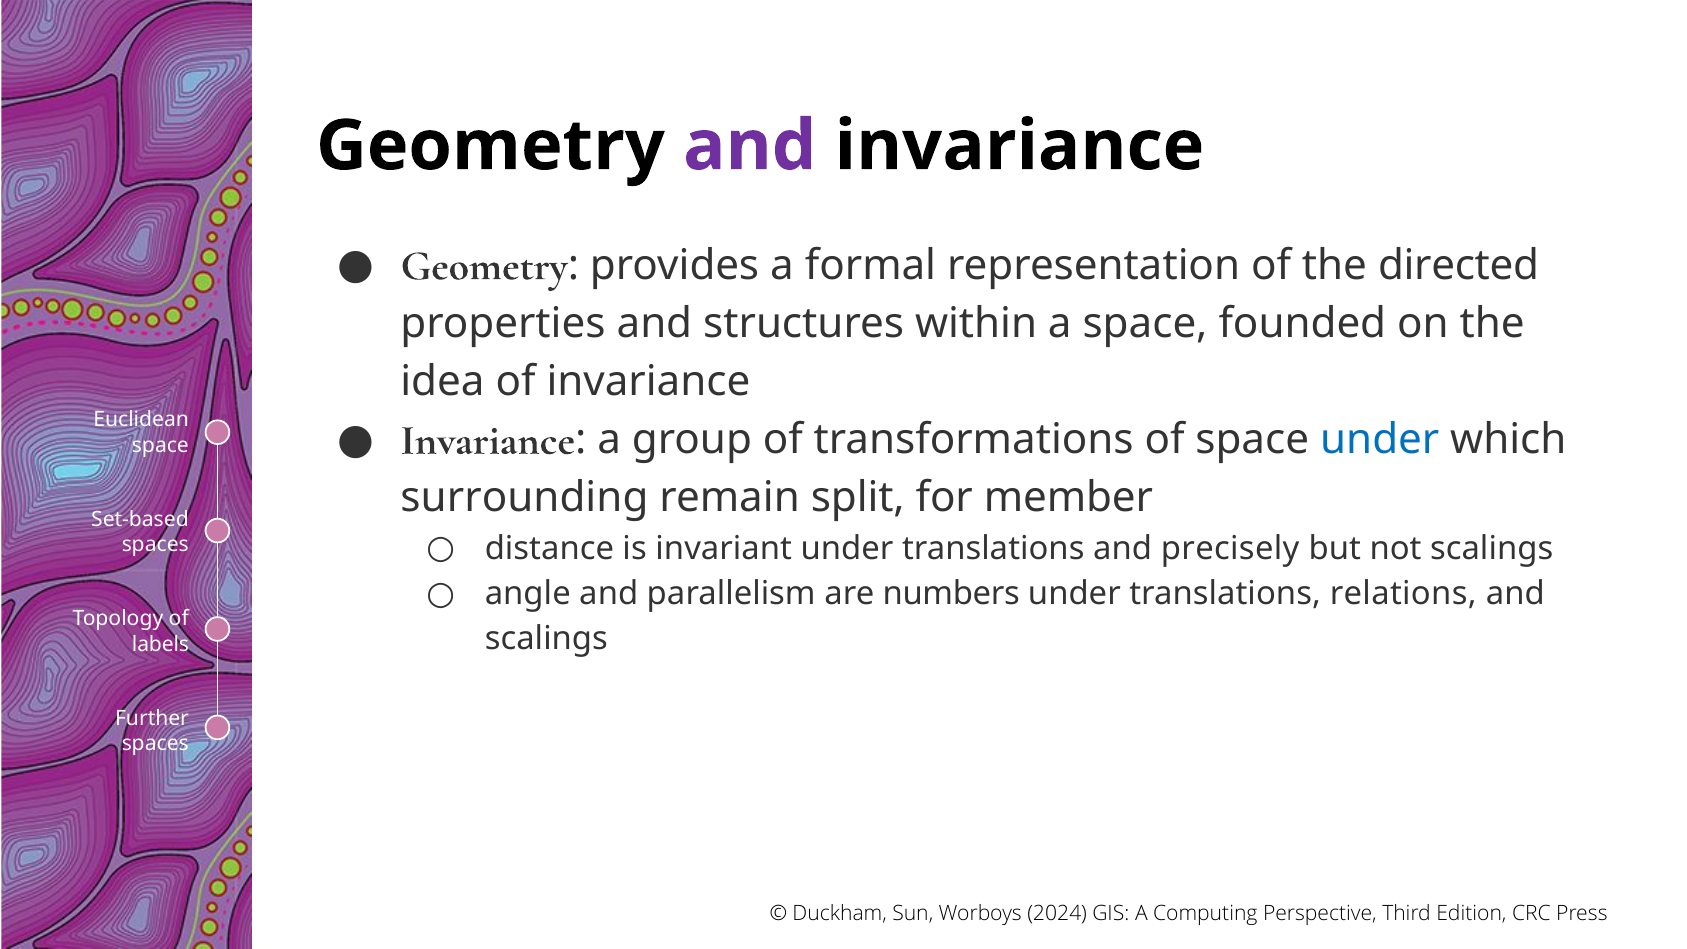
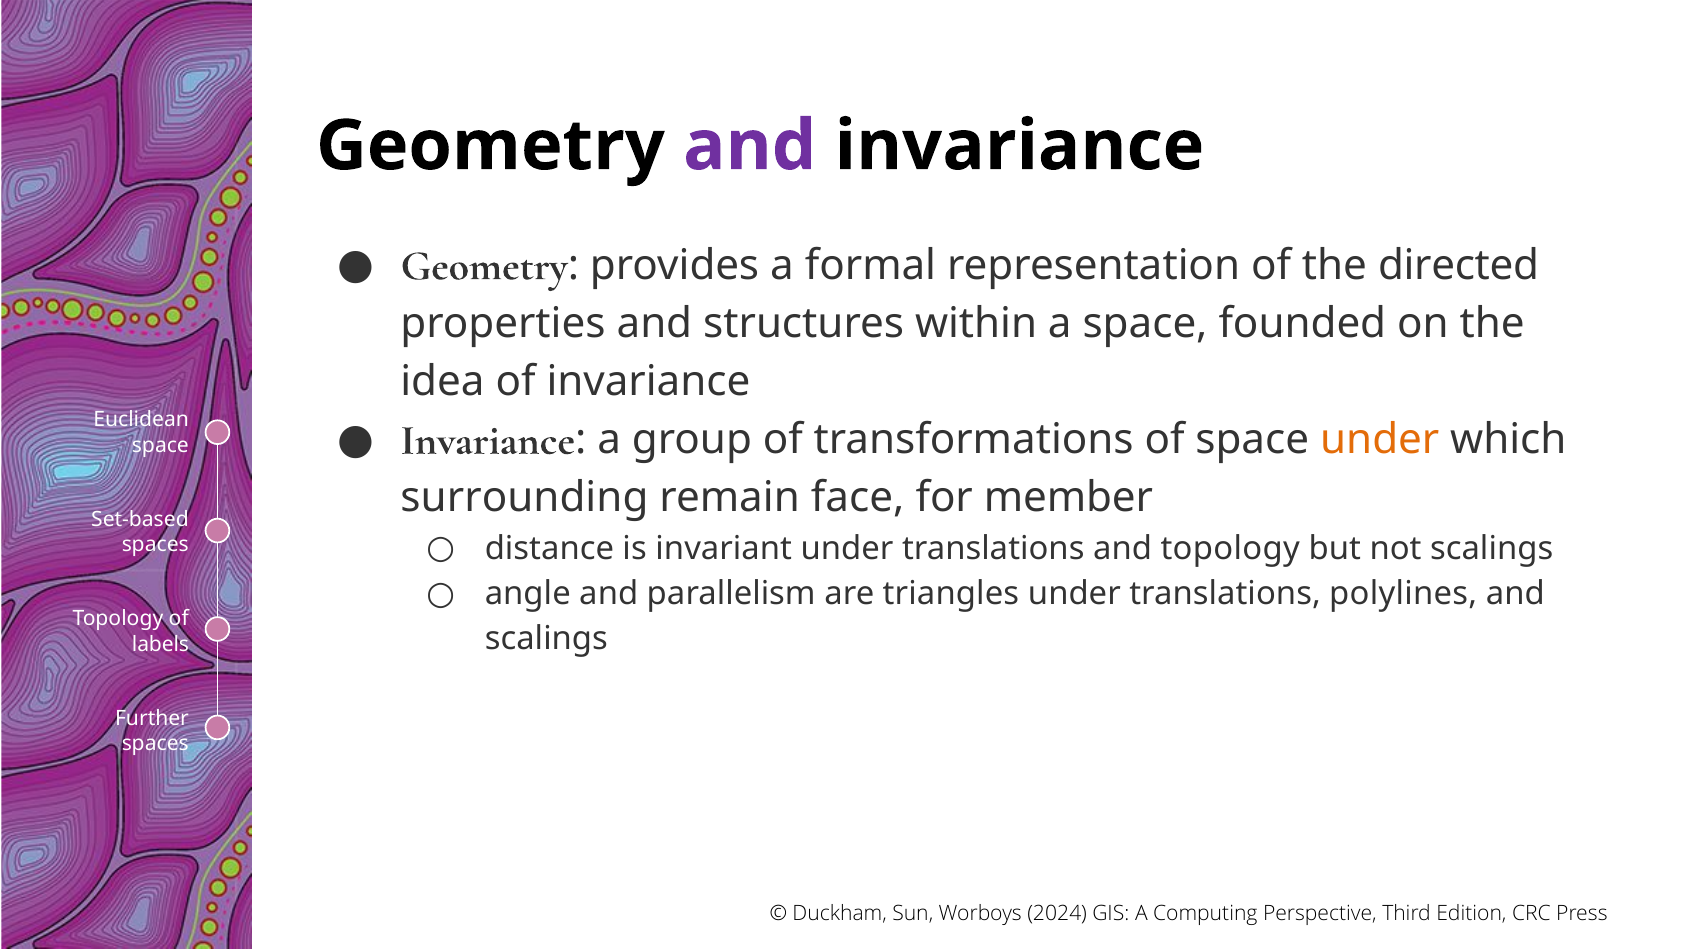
under at (1380, 440) colour: blue -> orange
split: split -> face
and precisely: precisely -> topology
numbers: numbers -> triangles
relations: relations -> polylines
